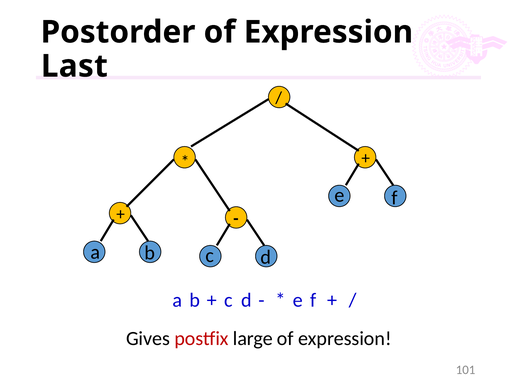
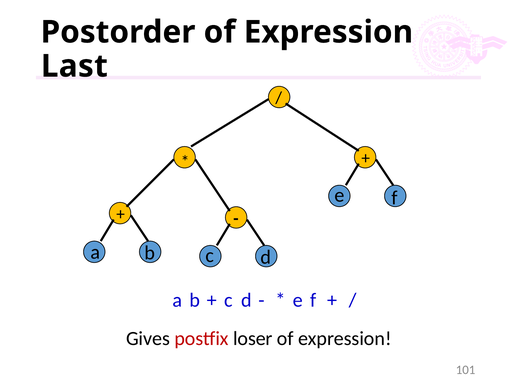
large: large -> loser
